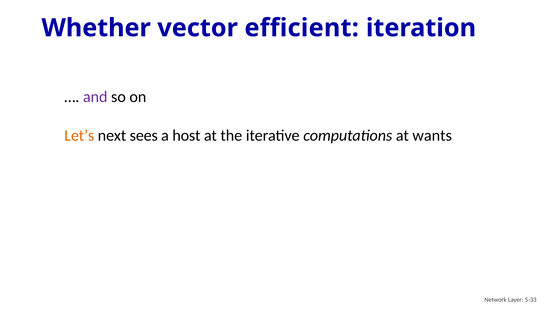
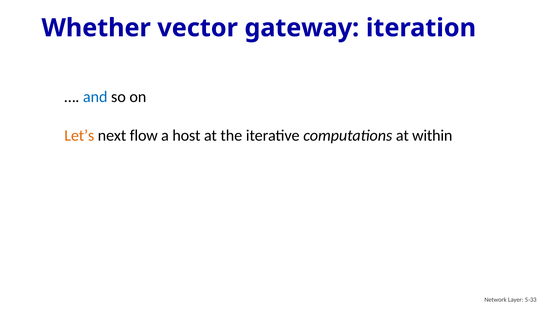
efficient: efficient -> gateway
and colour: purple -> blue
sees: sees -> flow
wants: wants -> within
